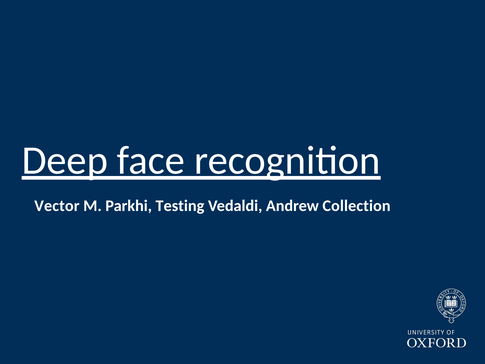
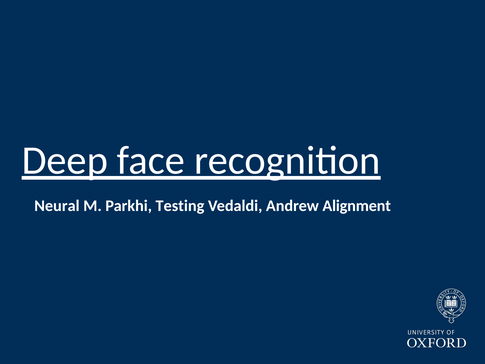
Vector: Vector -> Neural
Collection: Collection -> Alignment
